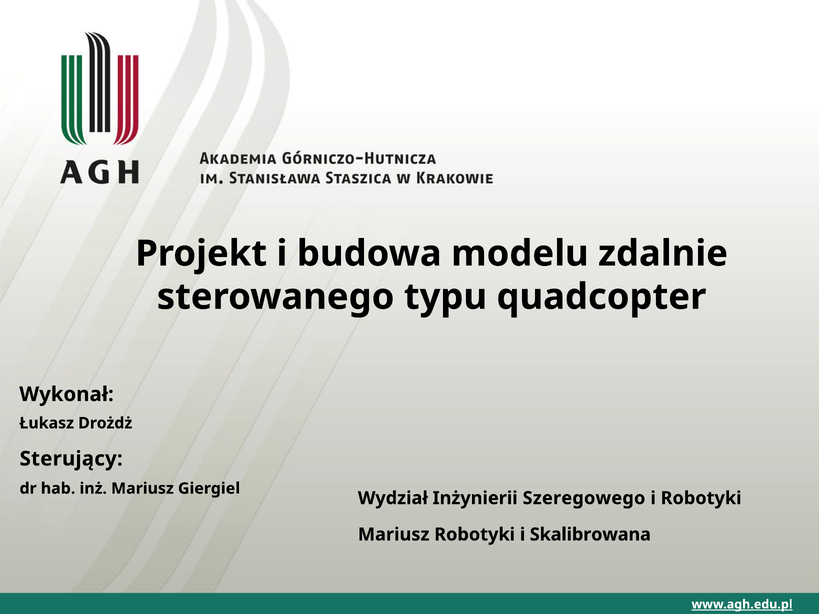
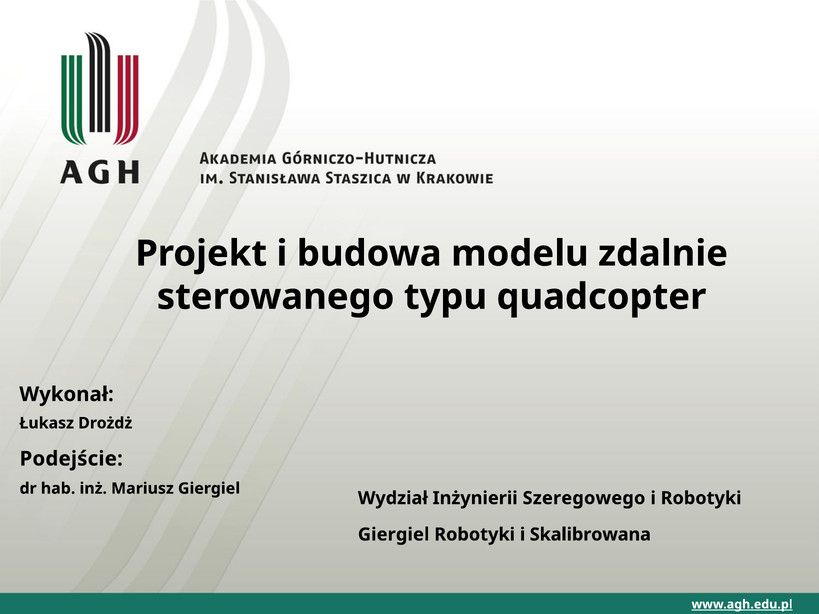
Sterujący: Sterujący -> Podejście
Mariusz at (394, 535): Mariusz -> Giergiel
